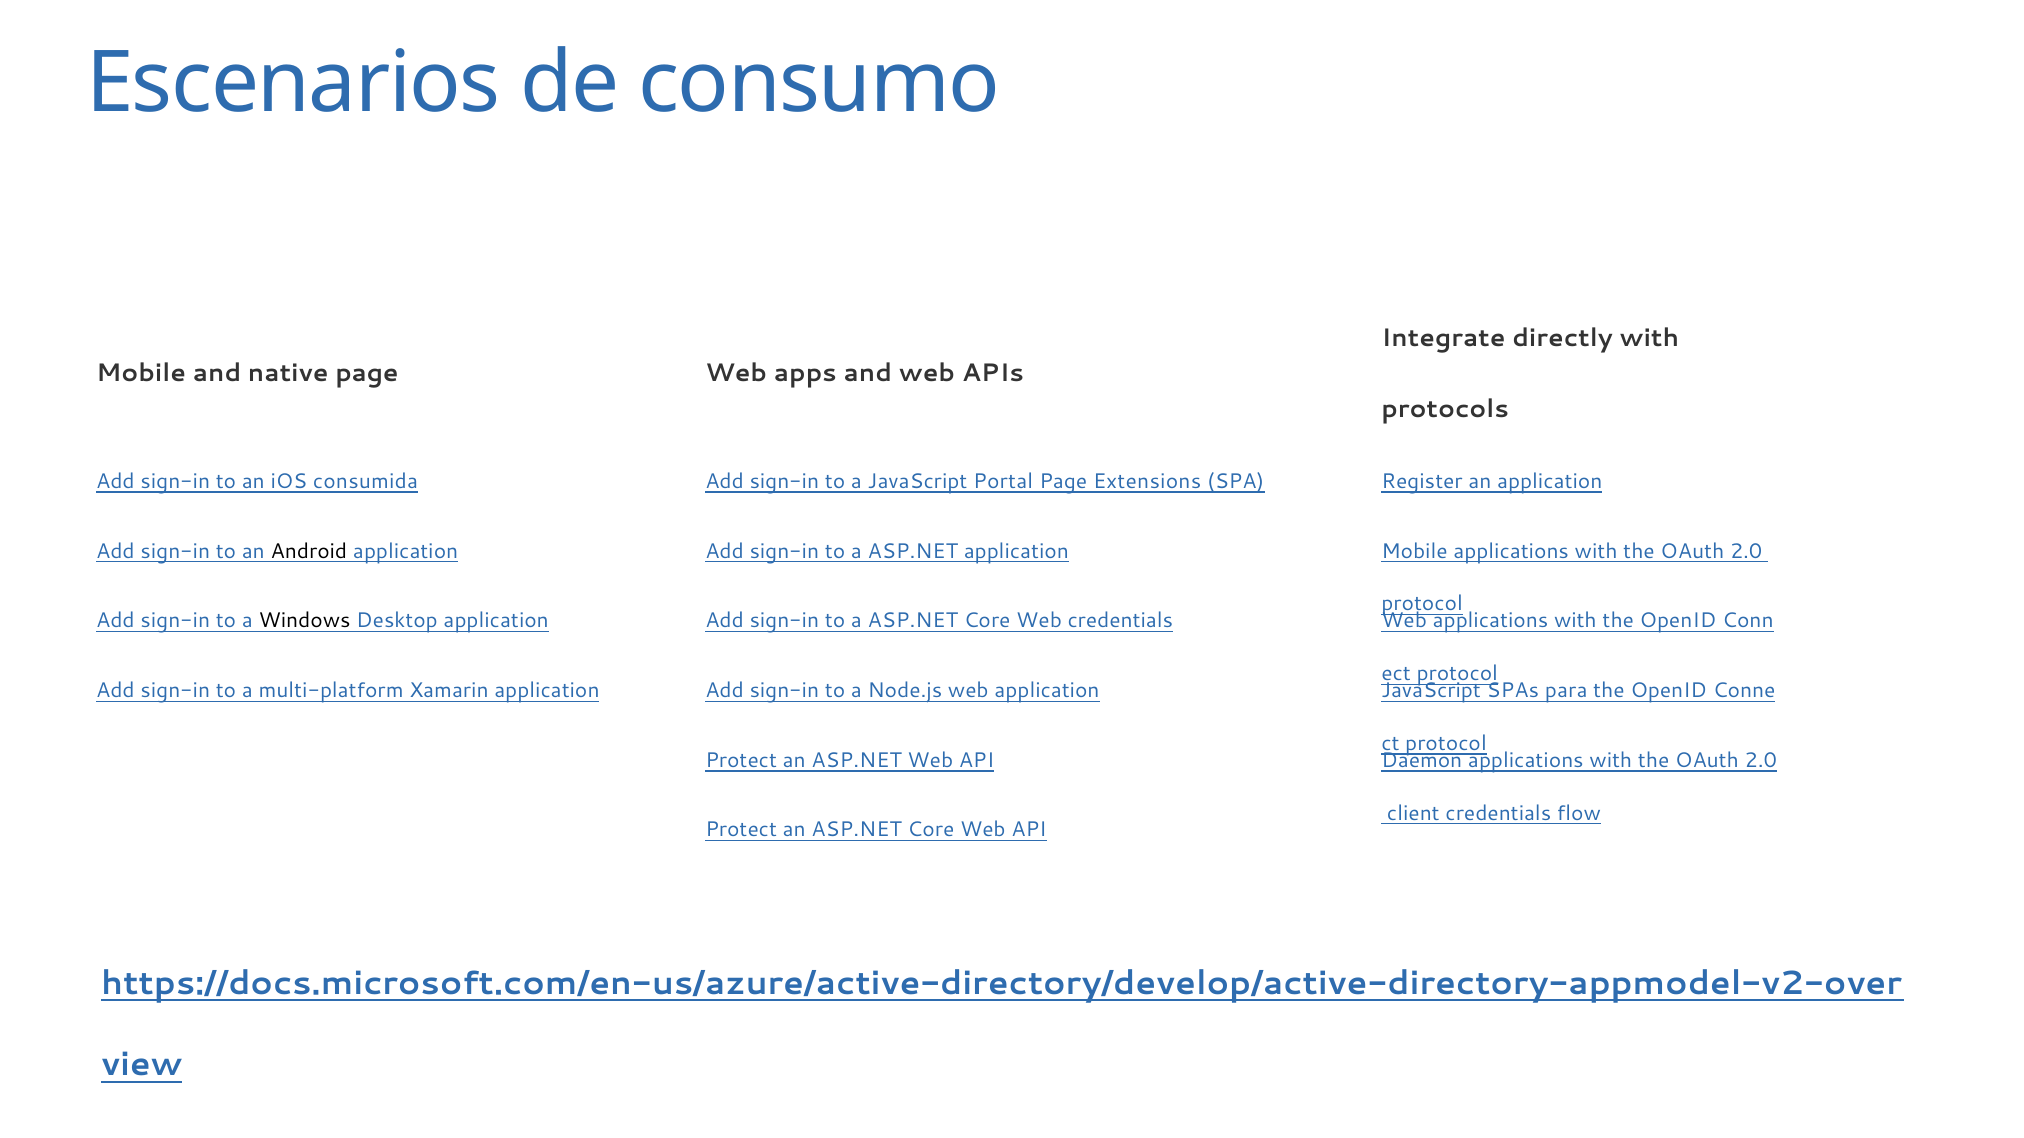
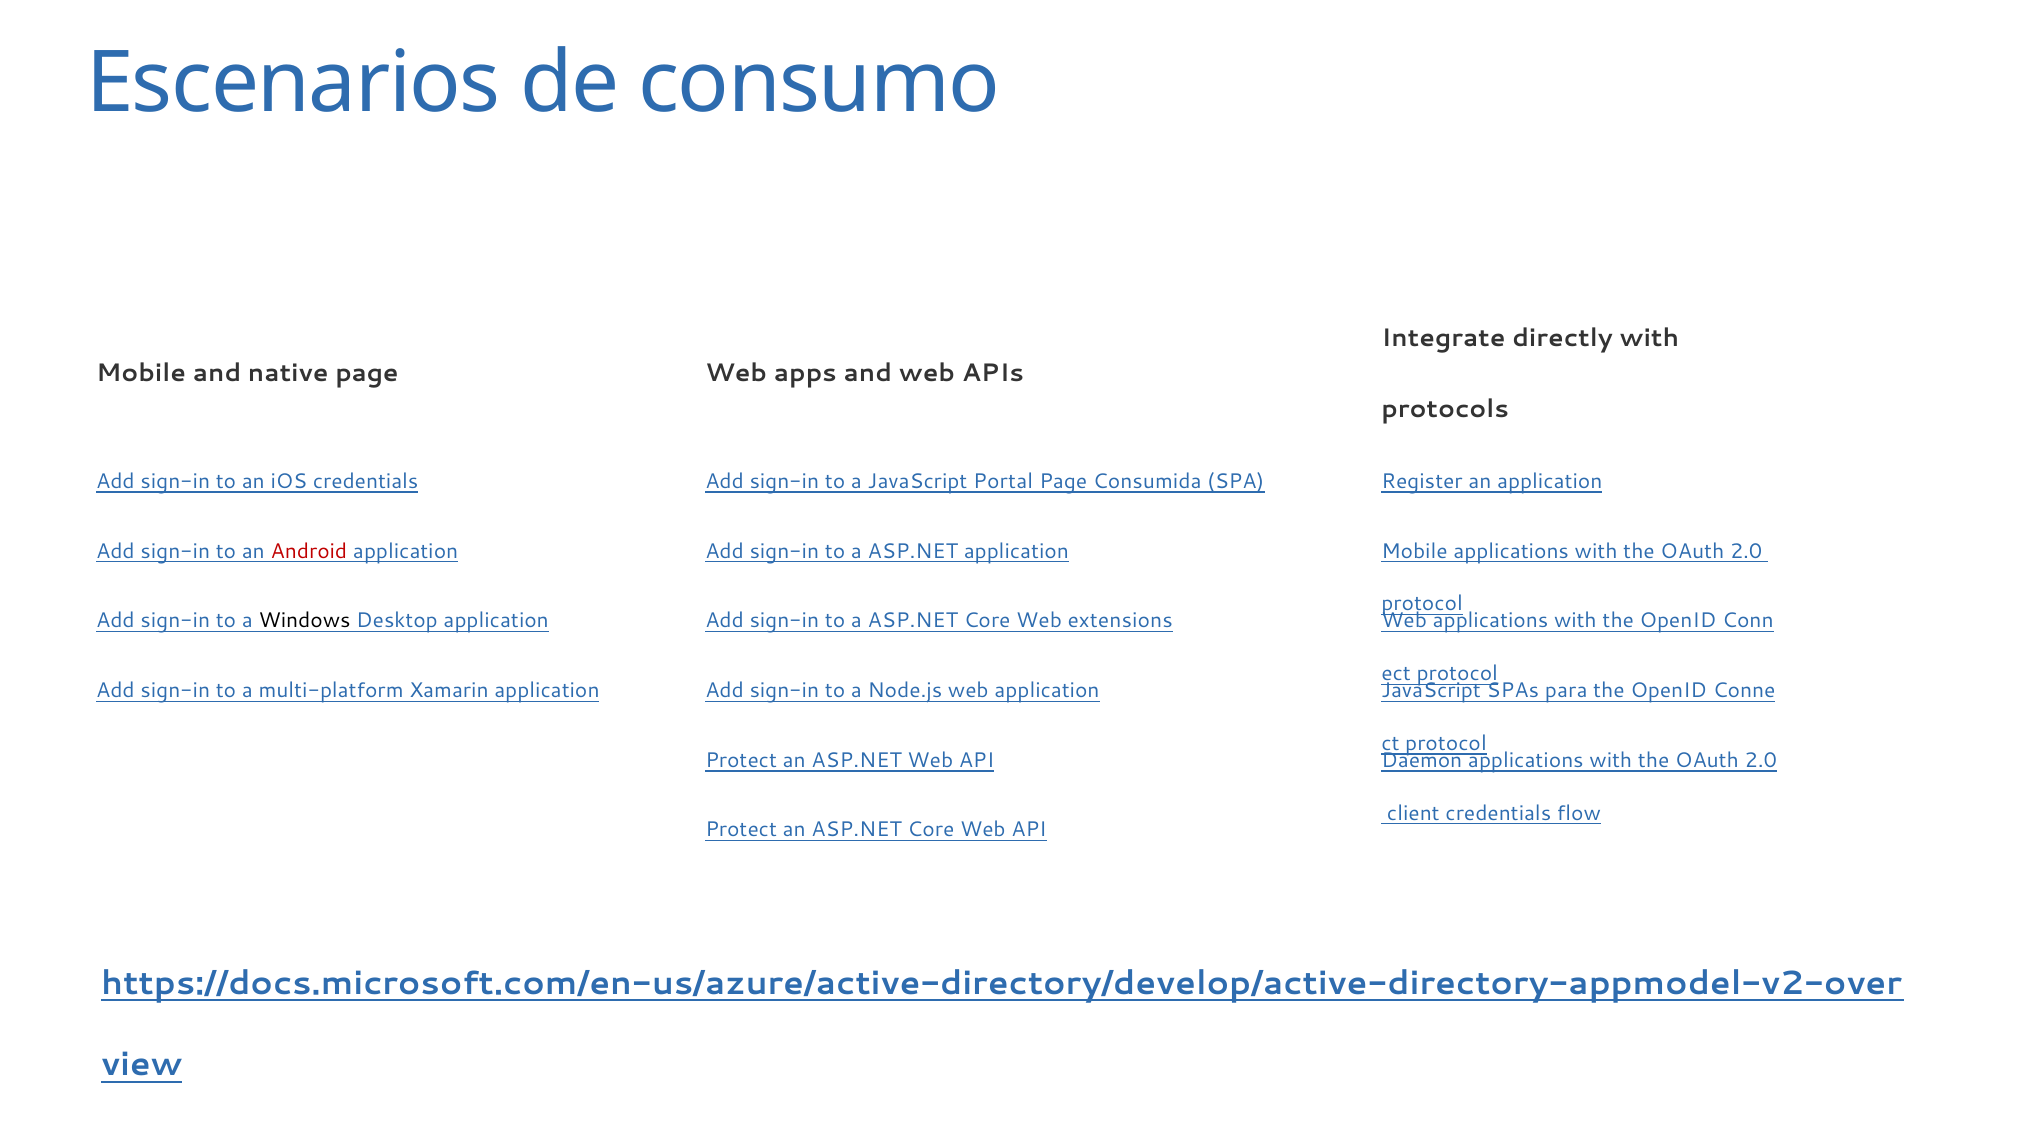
iOS consumida: consumida -> credentials
Extensions: Extensions -> Consumida
Android colour: black -> red
Web credentials: credentials -> extensions
